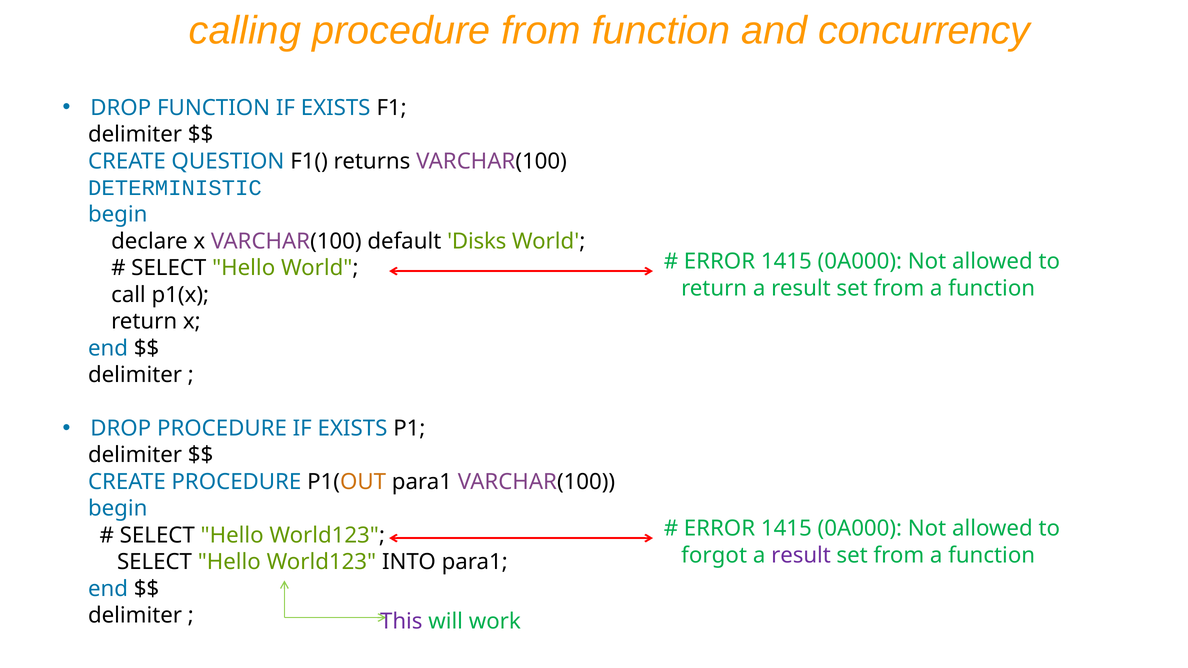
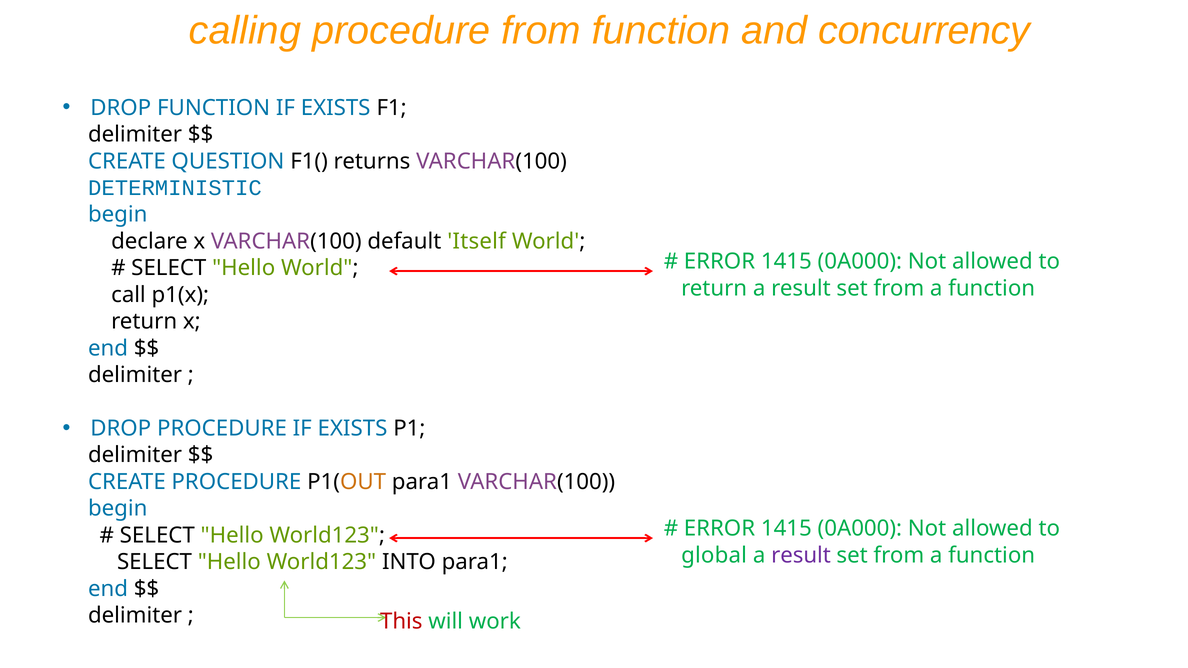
Disks: Disks -> Itself
forgot: forgot -> global
This colour: purple -> red
